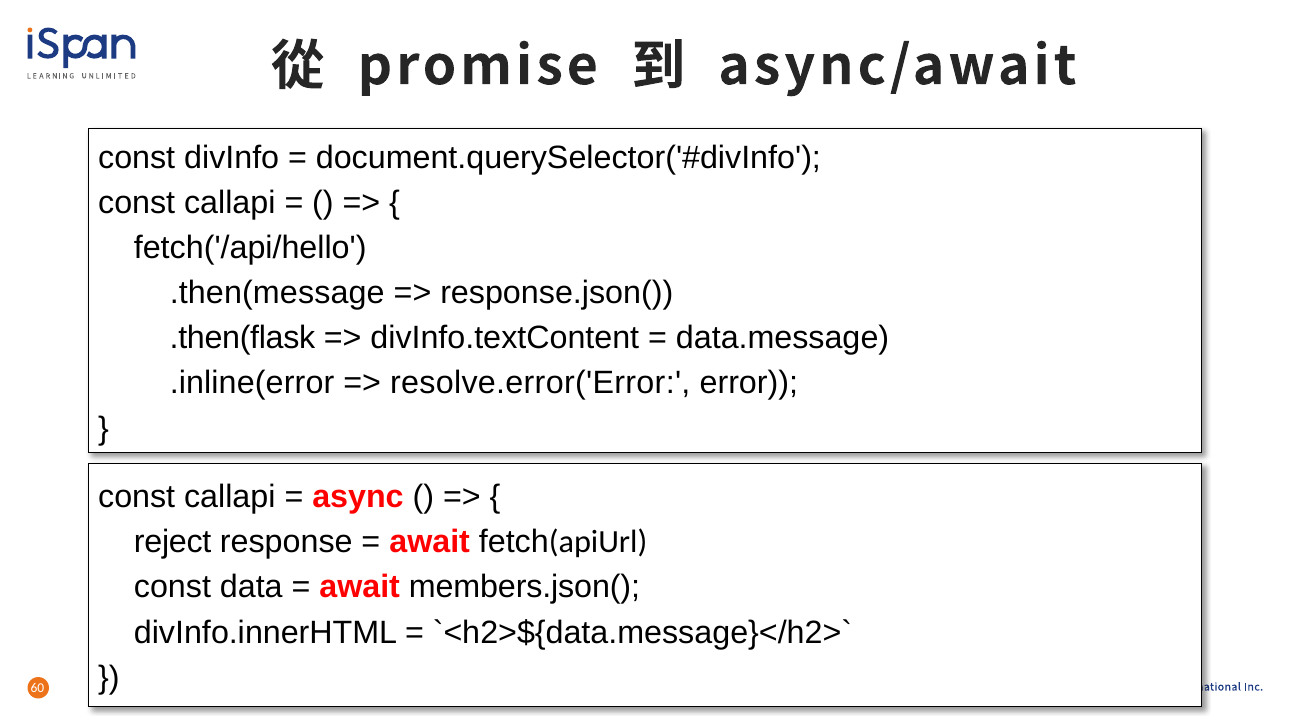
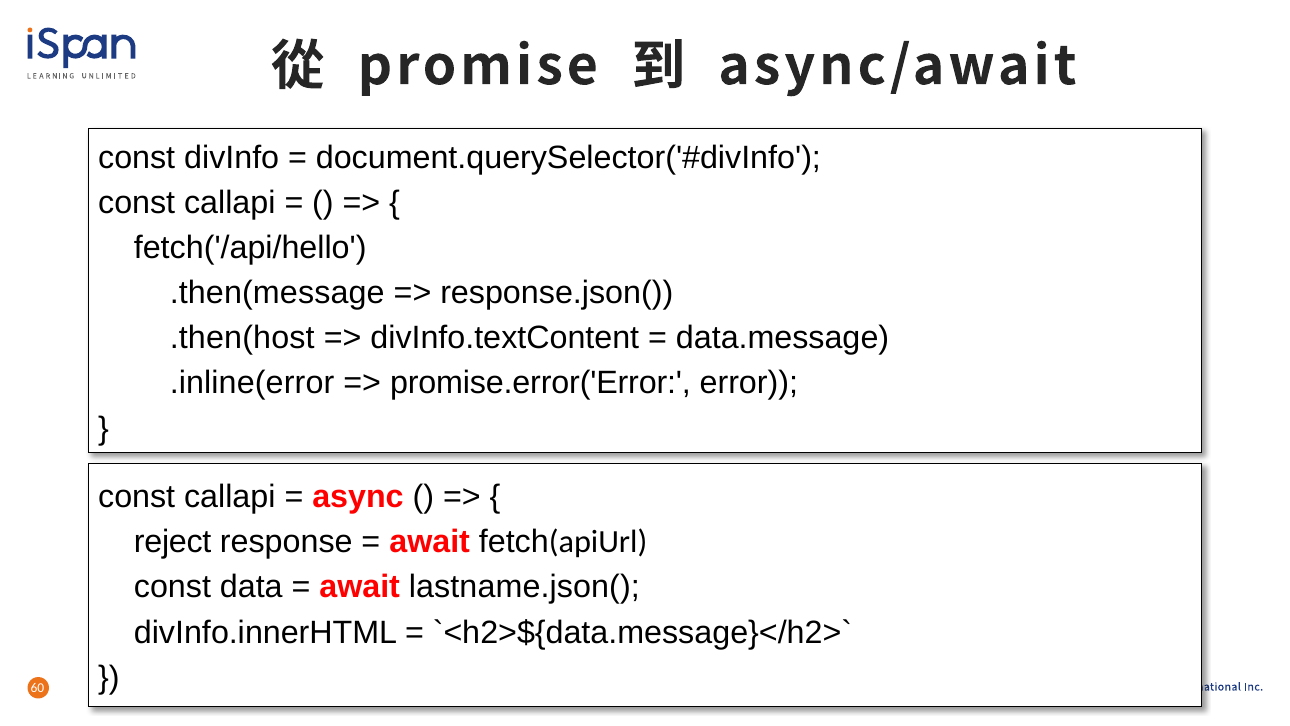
.then(flask: .then(flask -> .then(host
resolve.error('Error: resolve.error('Error -> promise.error('Error
members.json(: members.json( -> lastname.json(
